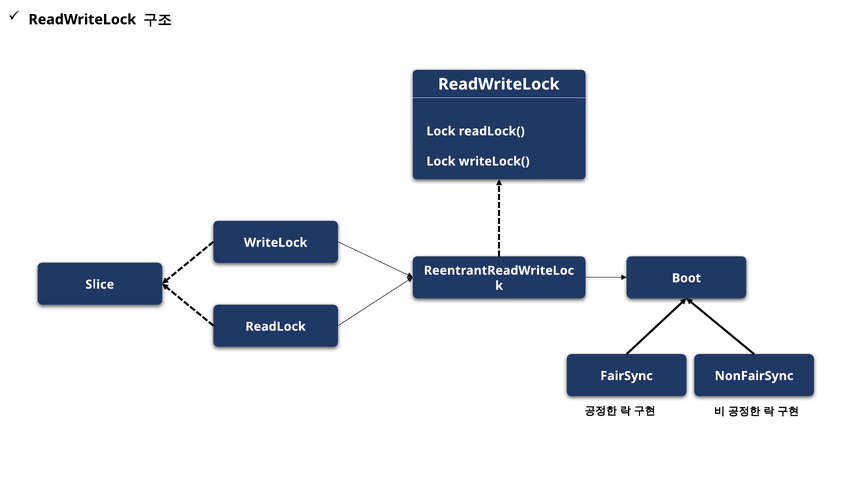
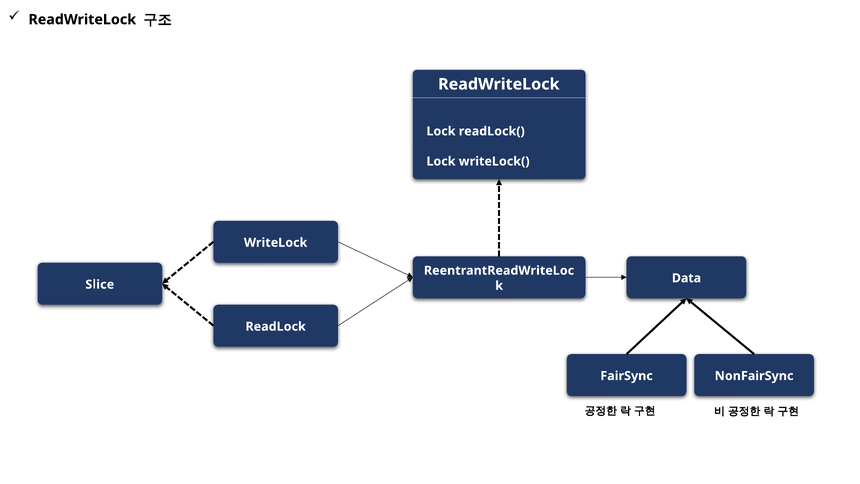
Boot: Boot -> Data
